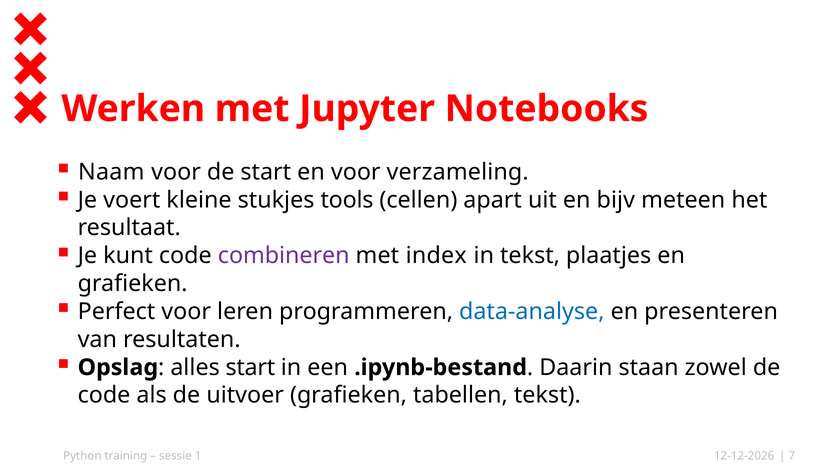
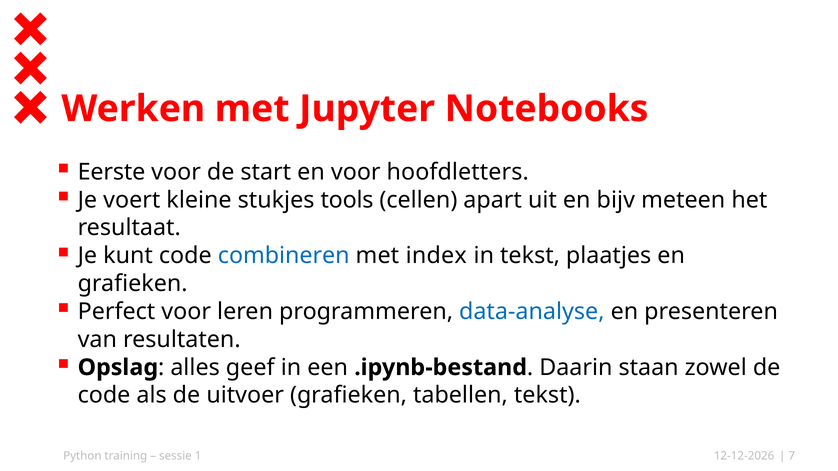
Naam: Naam -> Eerste
verzameling: verzameling -> hoofdletters
combineren colour: purple -> blue
alles start: start -> geef
